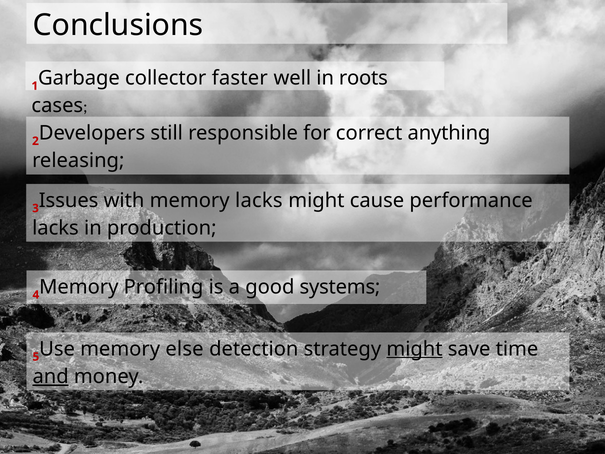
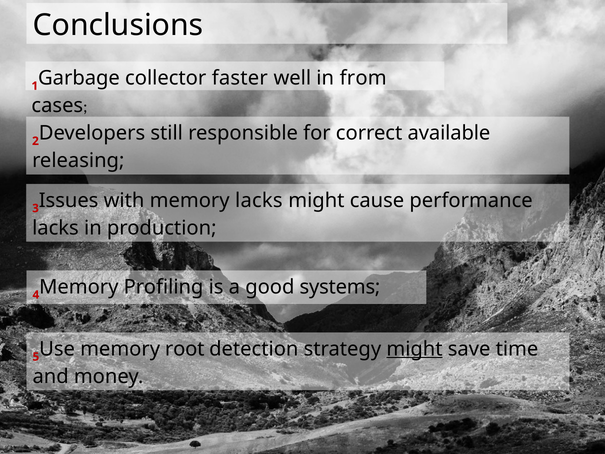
roots: roots -> from
anything: anything -> available
else: else -> root
and underline: present -> none
